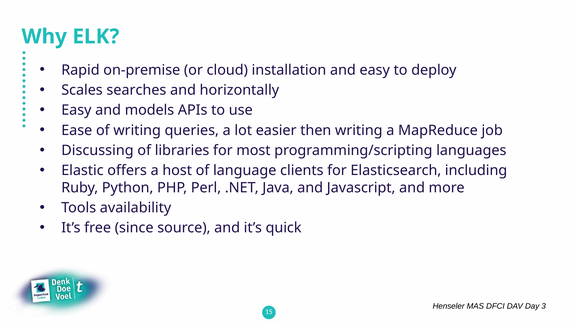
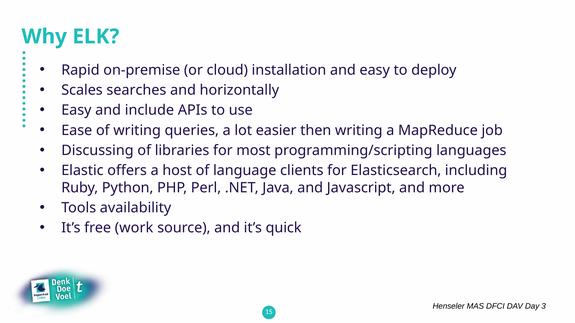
models: models -> include
since: since -> work
